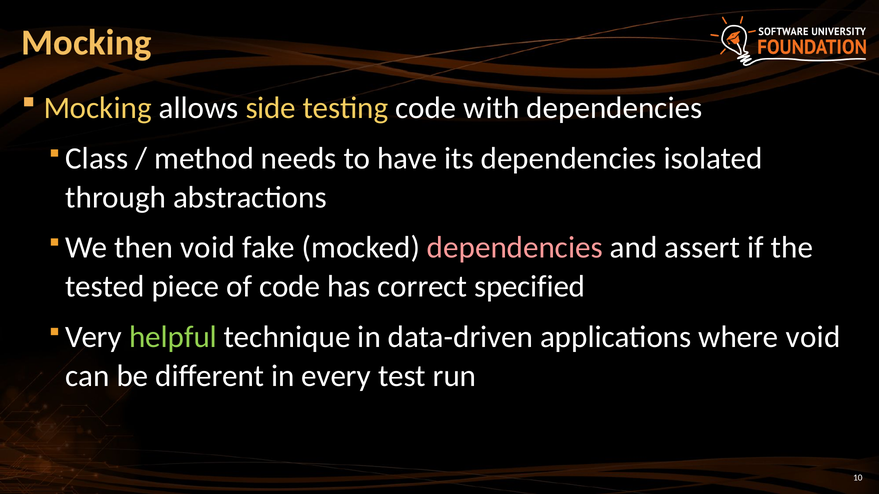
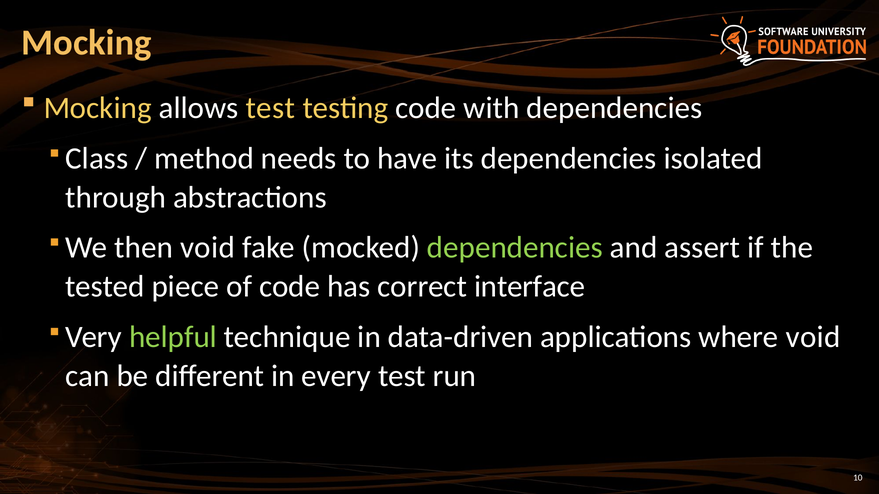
allows side: side -> test
dependencies at (515, 248) colour: pink -> light green
specified: specified -> interface
